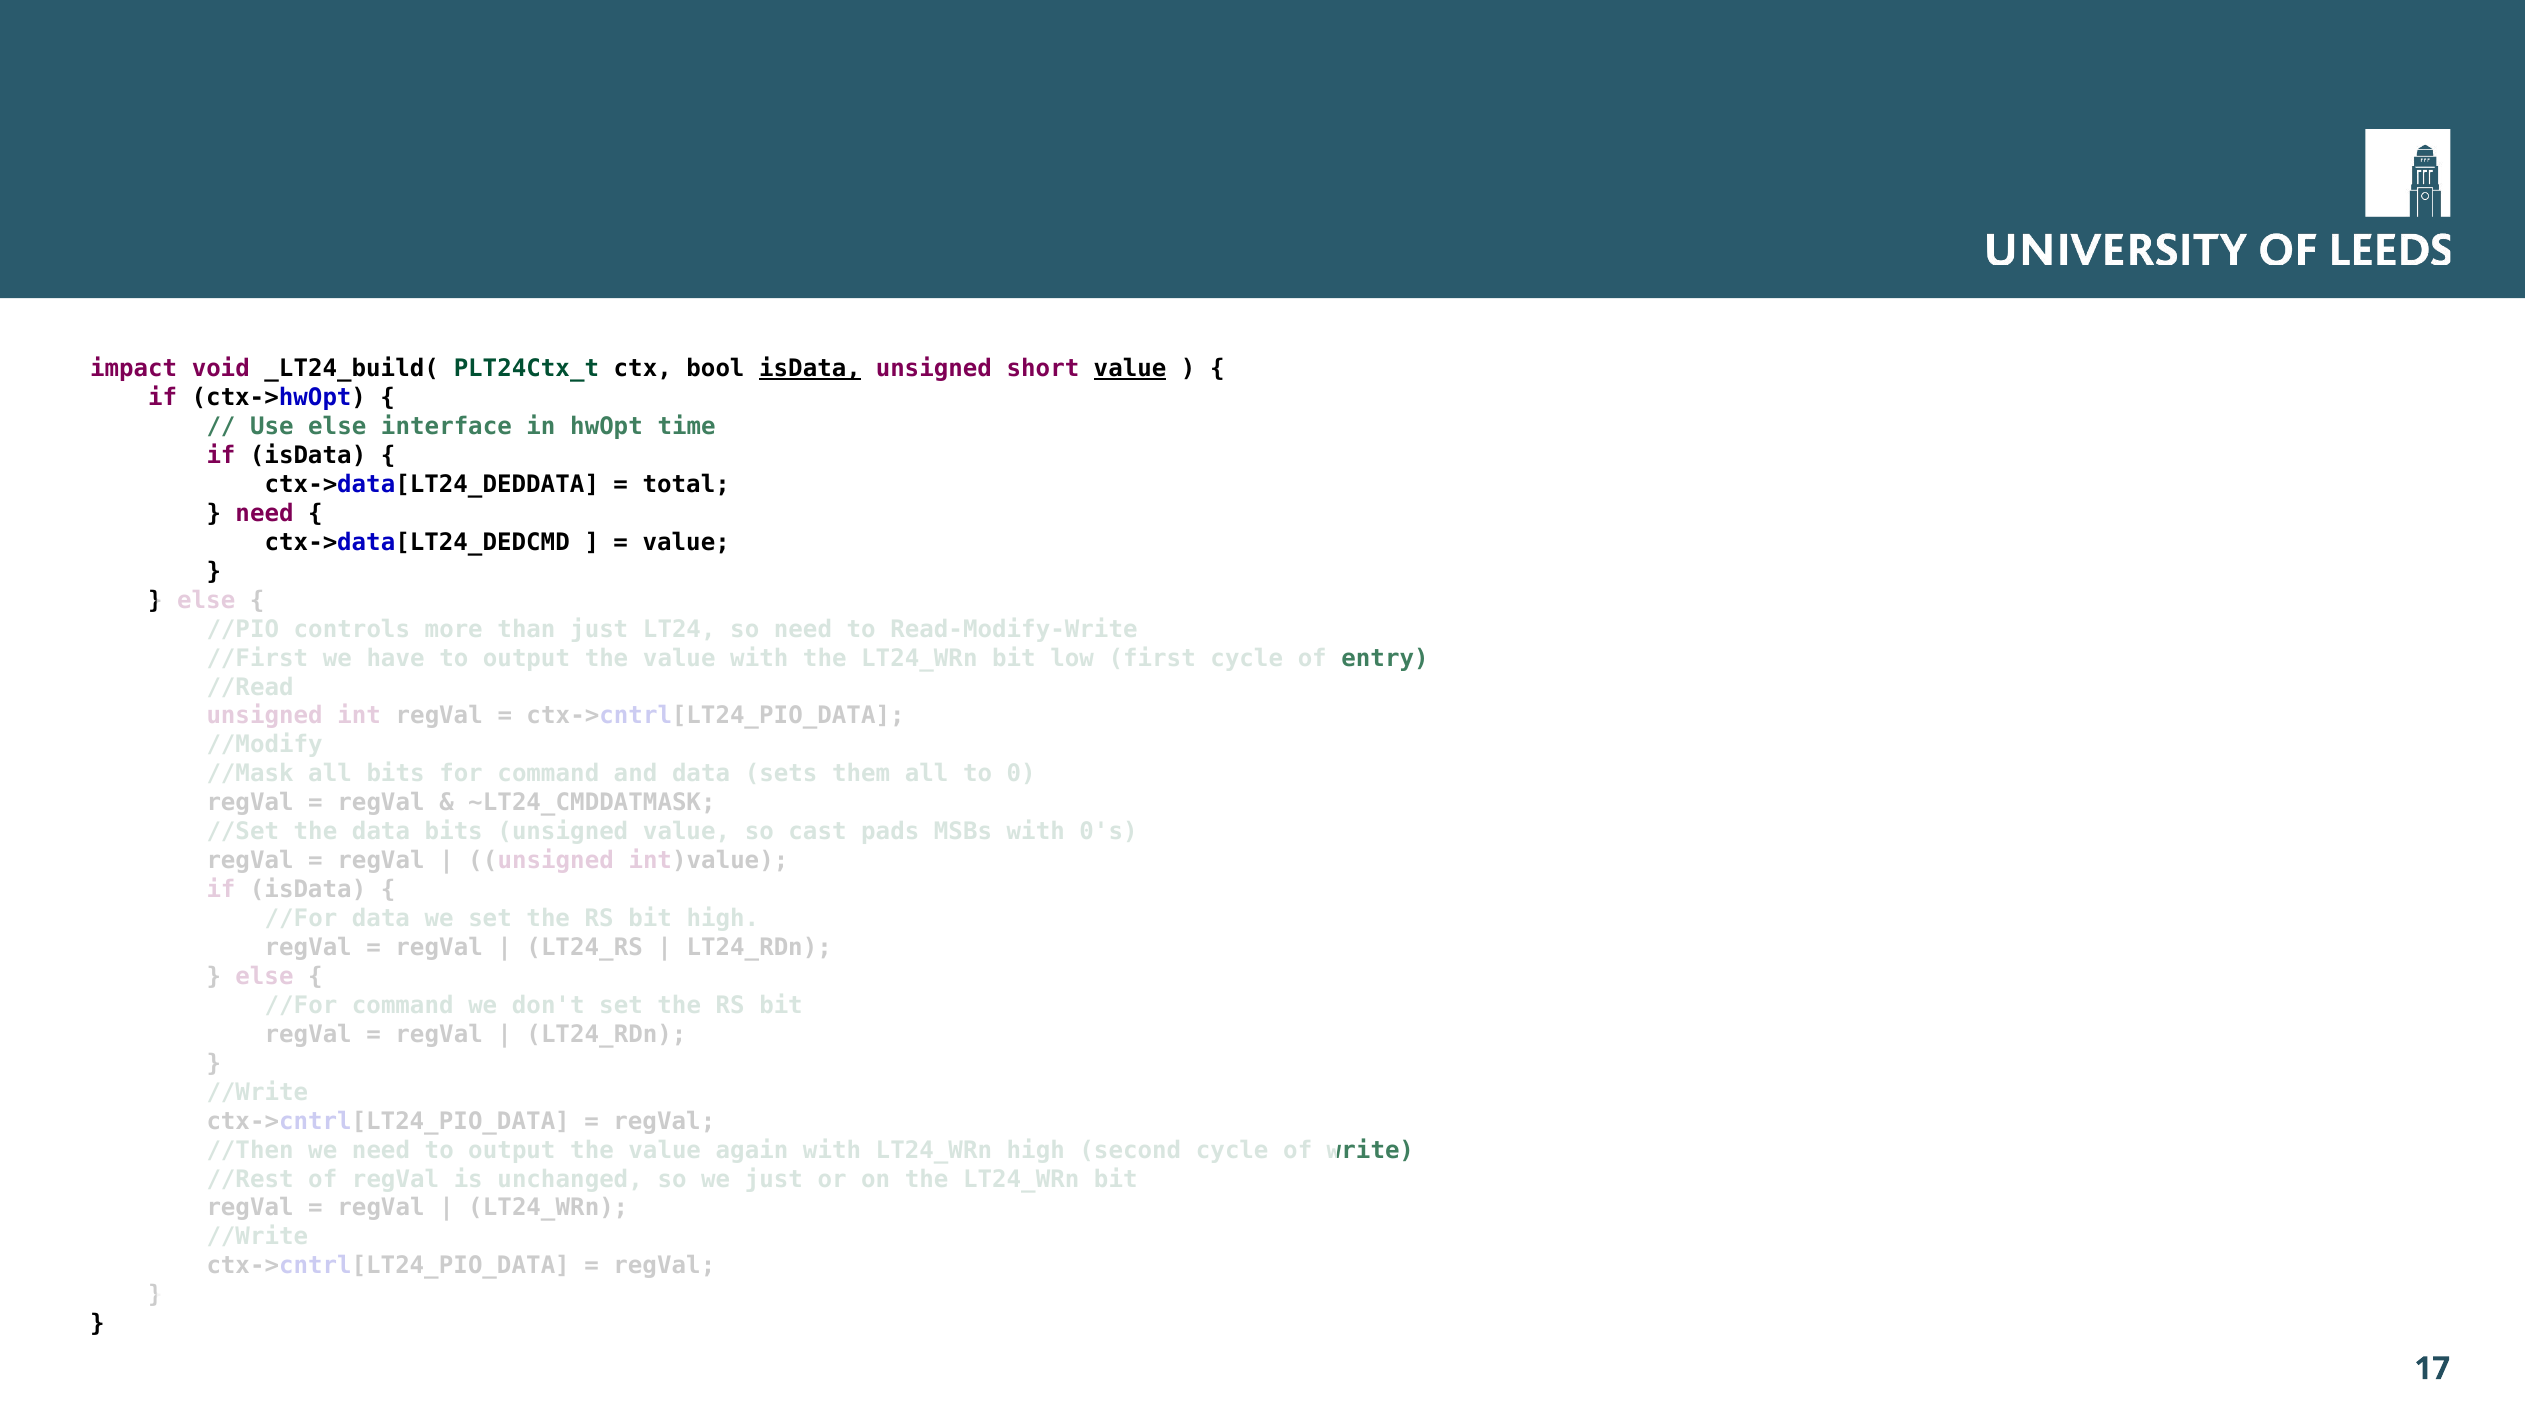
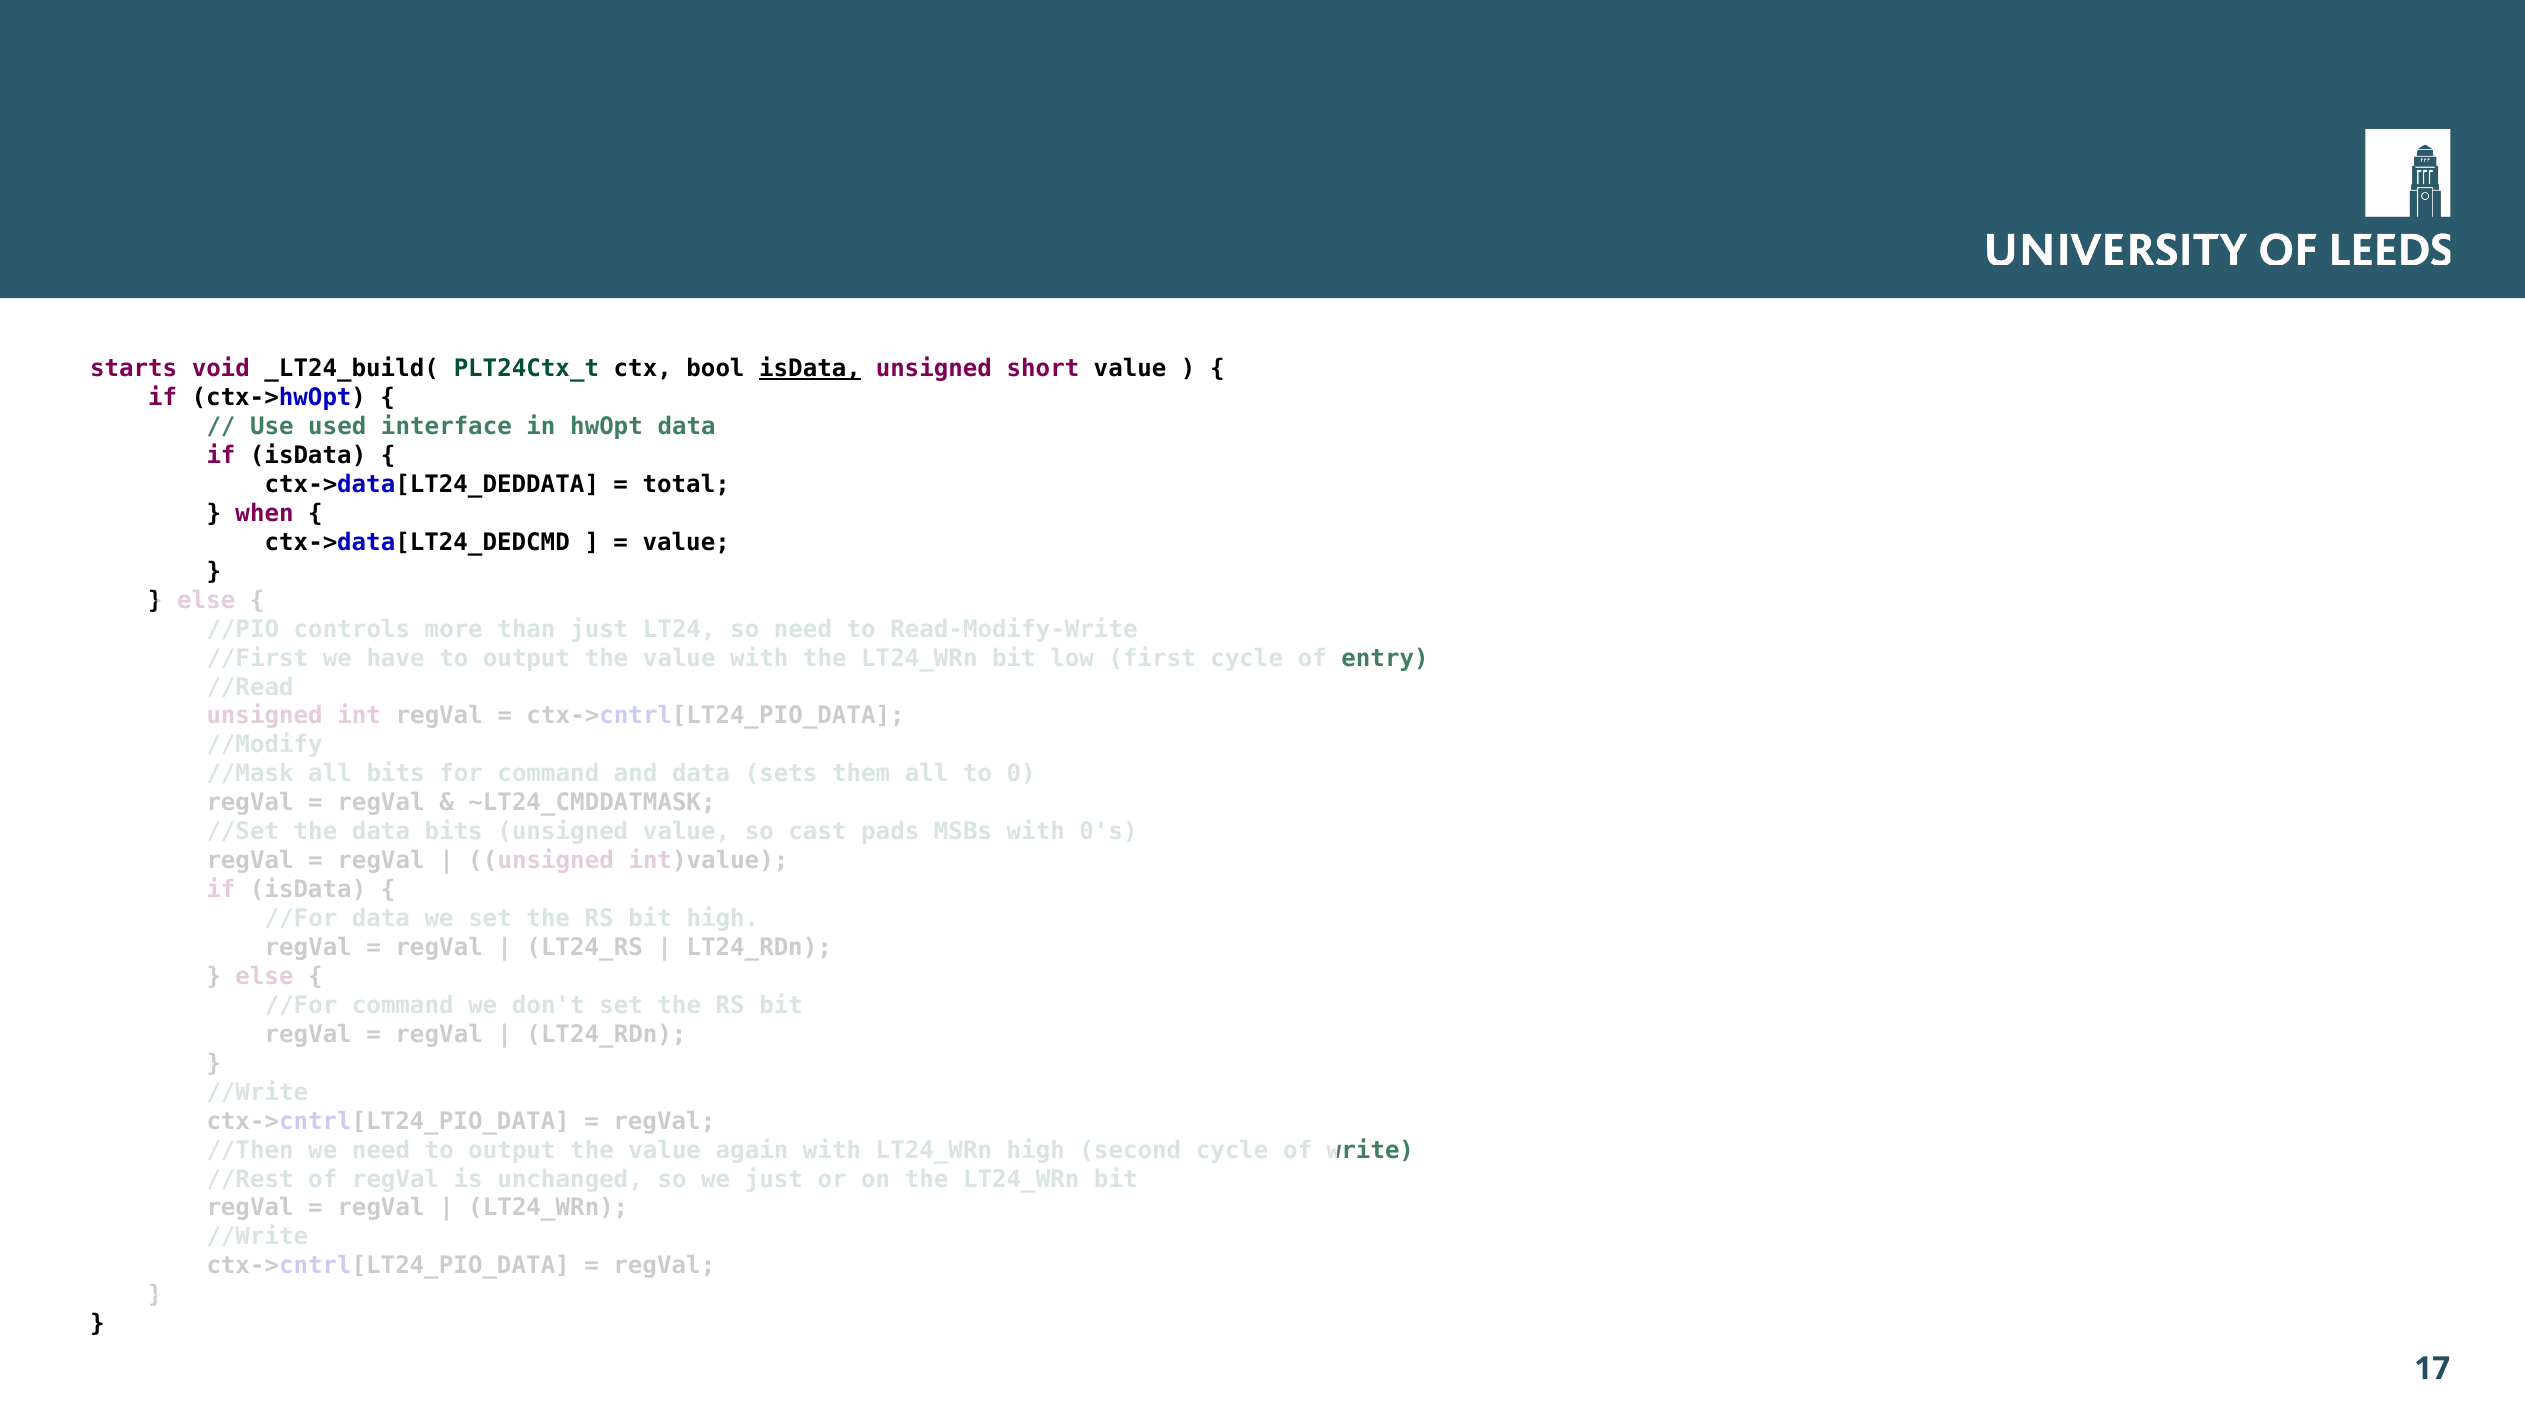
impact: impact -> starts
value at (1130, 369) underline: present -> none
Use else: else -> used
hwOpt time: time -> data
need at (265, 514): need -> when
